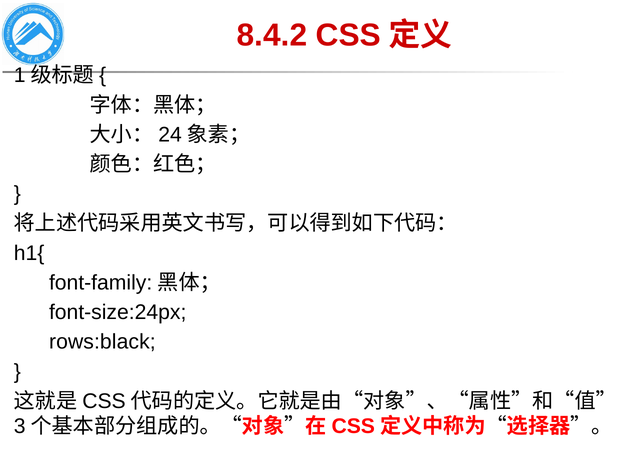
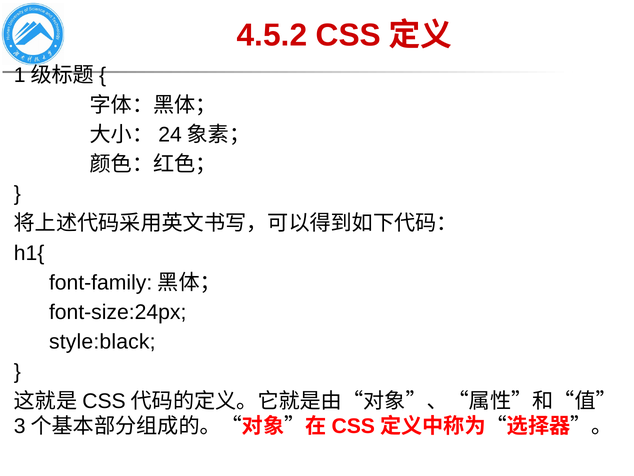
8.4.2: 8.4.2 -> 4.5.2
rows:black: rows:black -> style:black
